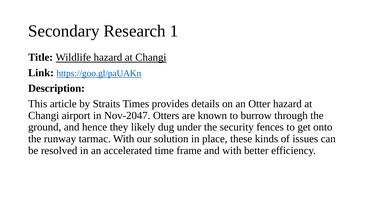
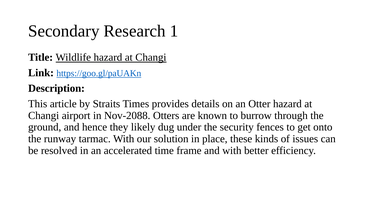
Nov-2047: Nov-2047 -> Nov-2088
